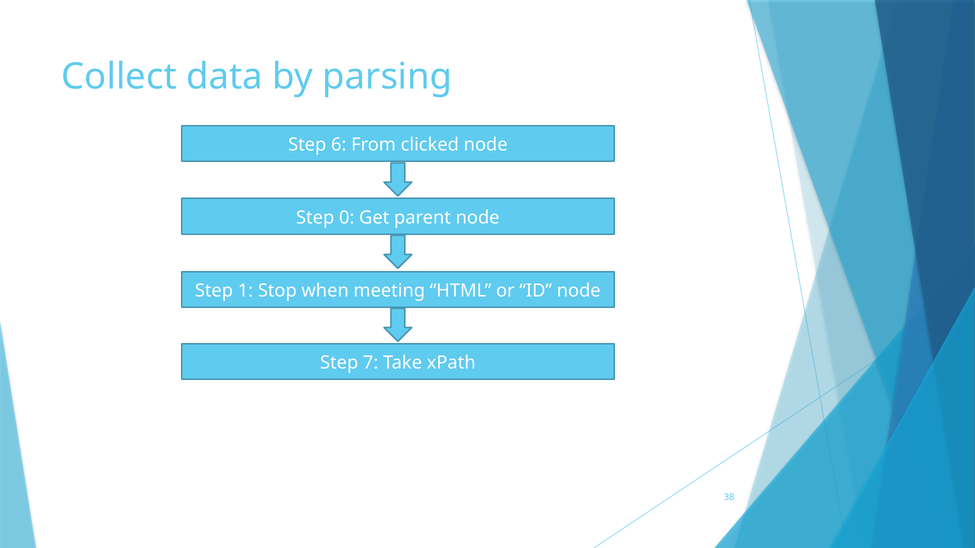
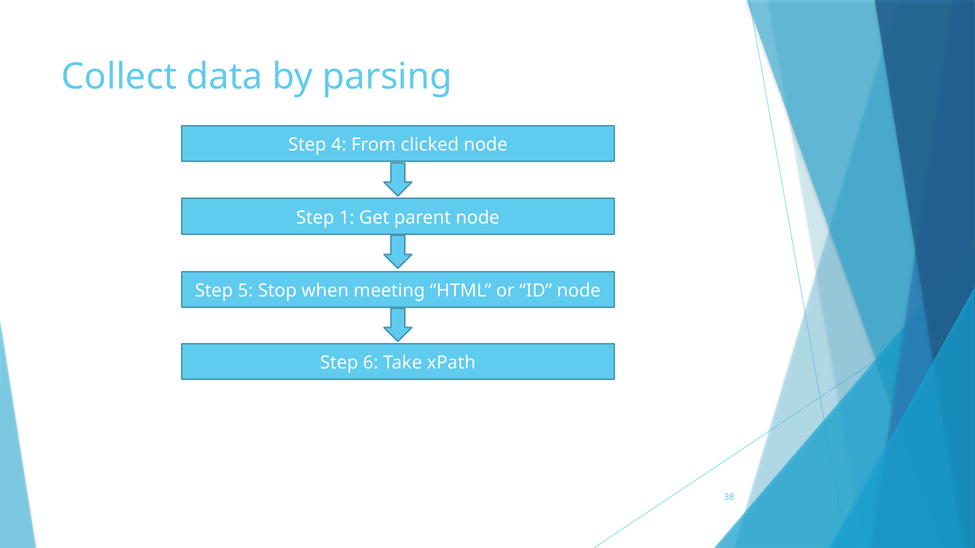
6: 6 -> 4
0: 0 -> 1
1: 1 -> 5
7: 7 -> 6
